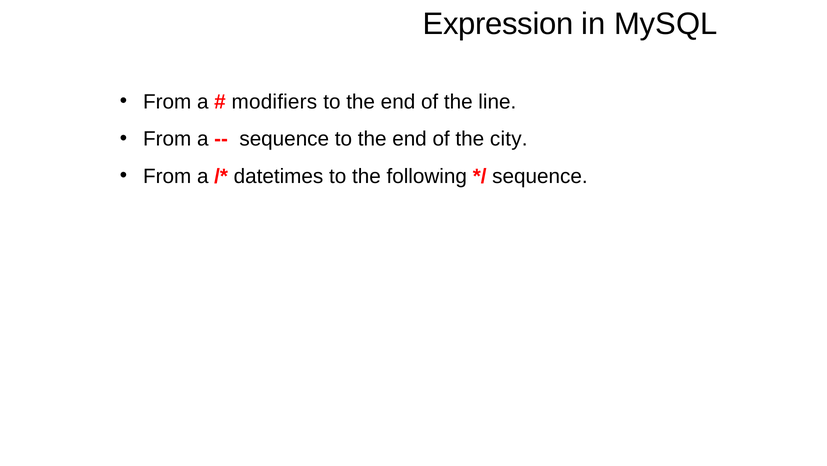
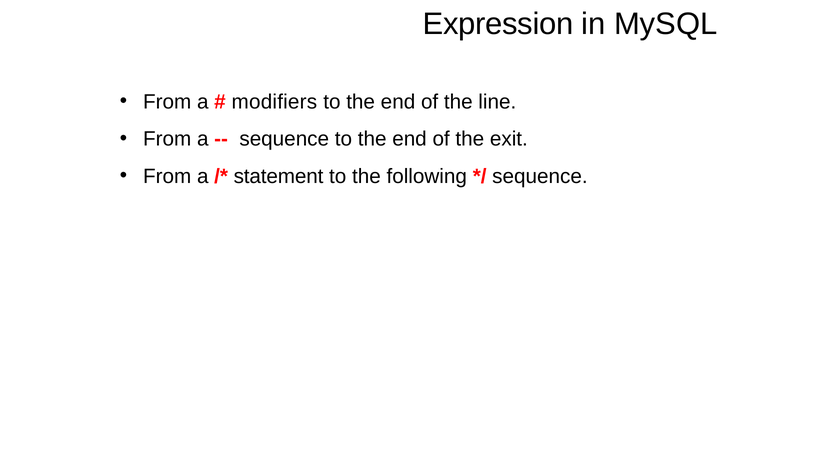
city: city -> exit
datetimes: datetimes -> statement
